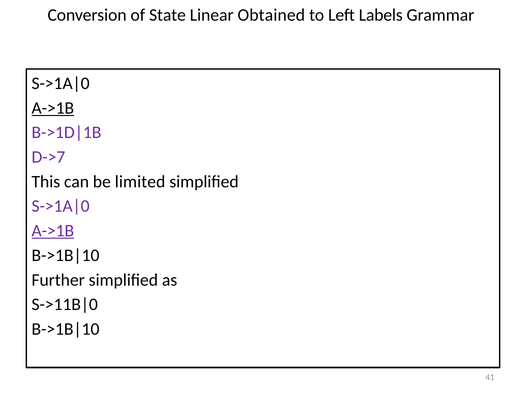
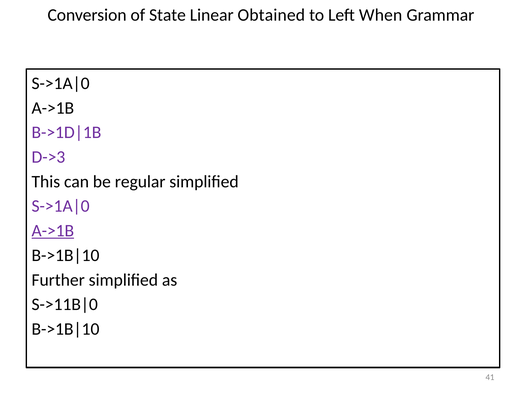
Labels: Labels -> When
A->1B at (53, 108) underline: present -> none
D->7: D->7 -> D->3
limited: limited -> regular
